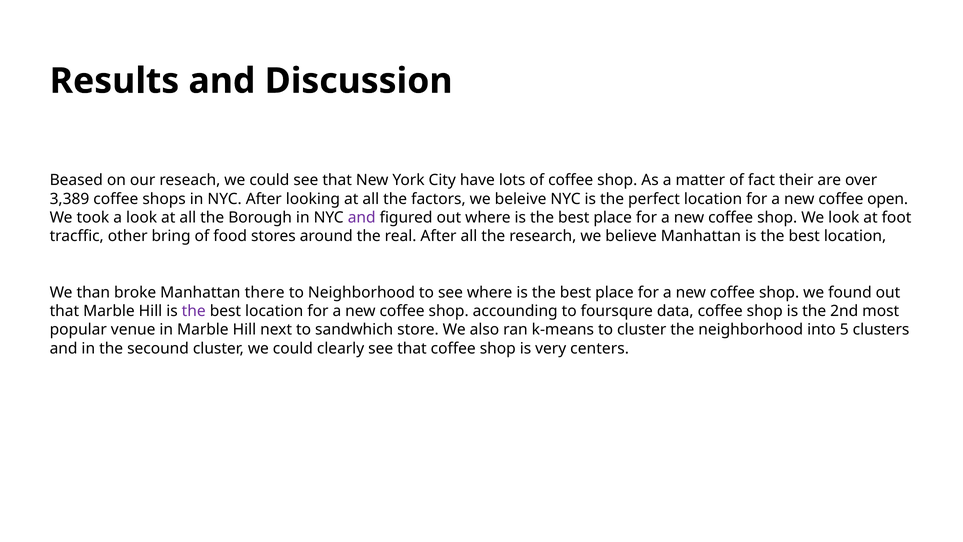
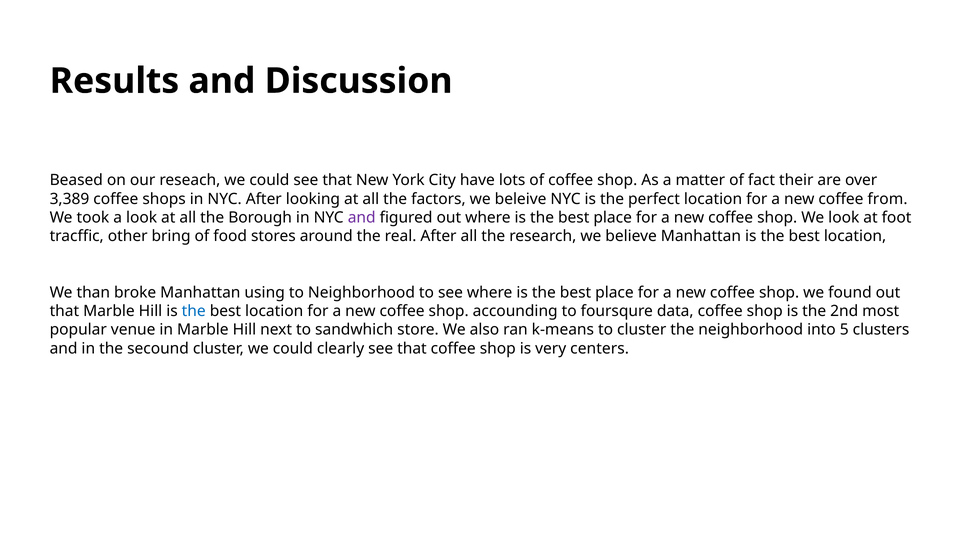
open: open -> from
there: there -> using
the at (194, 311) colour: purple -> blue
